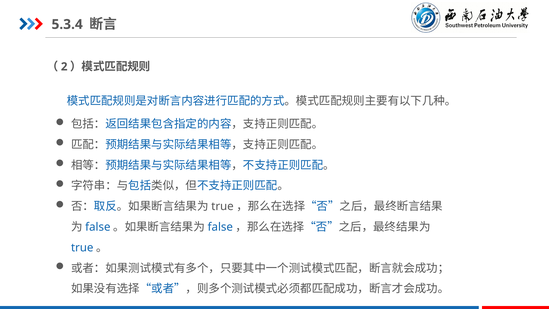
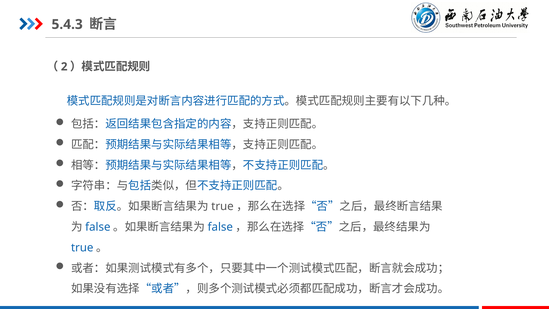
5.3.4: 5.3.4 -> 5.4.3
